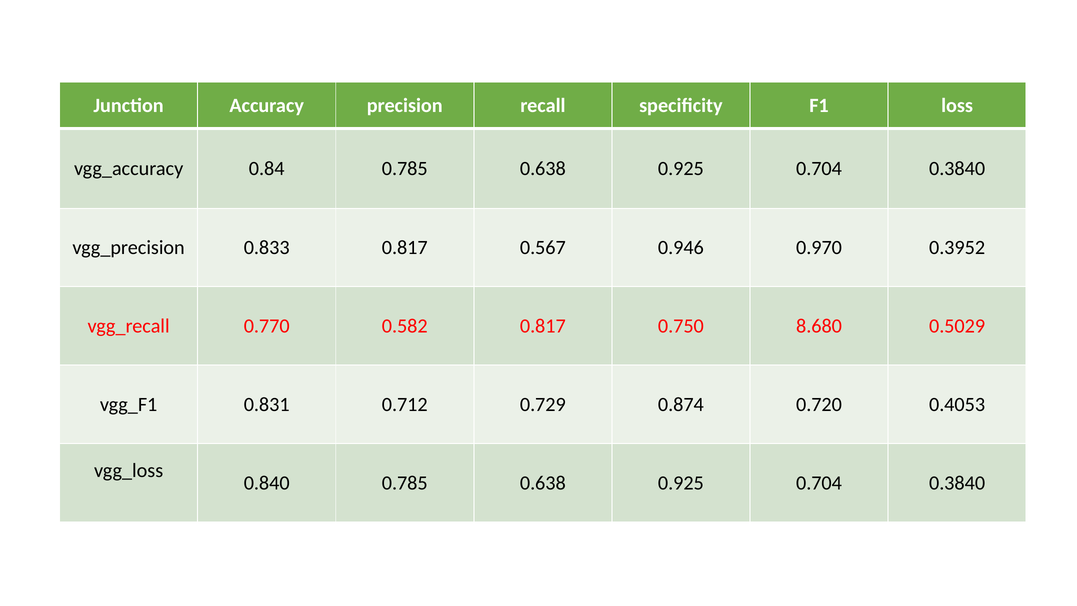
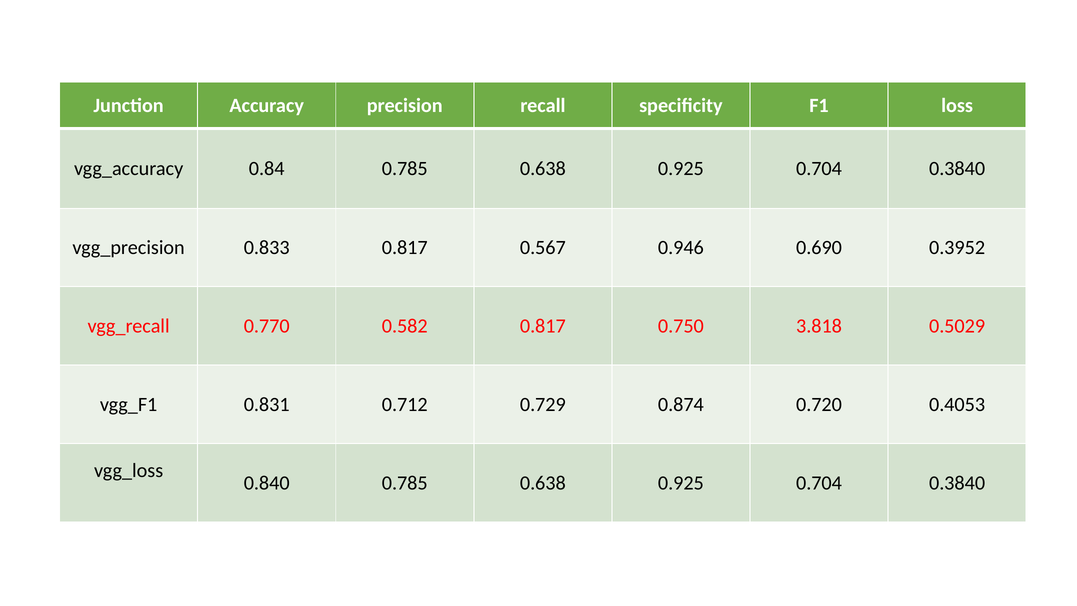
0.970: 0.970 -> 0.690
8.680: 8.680 -> 3.818
